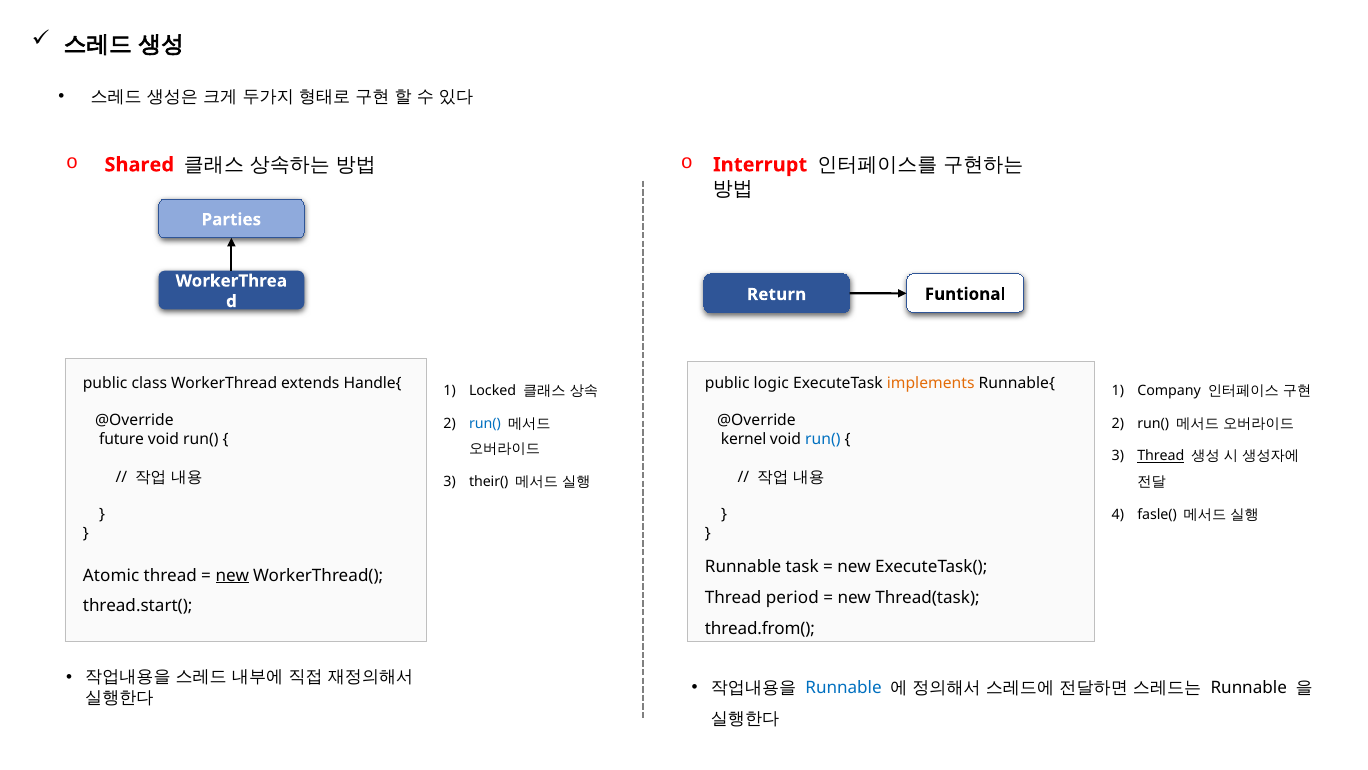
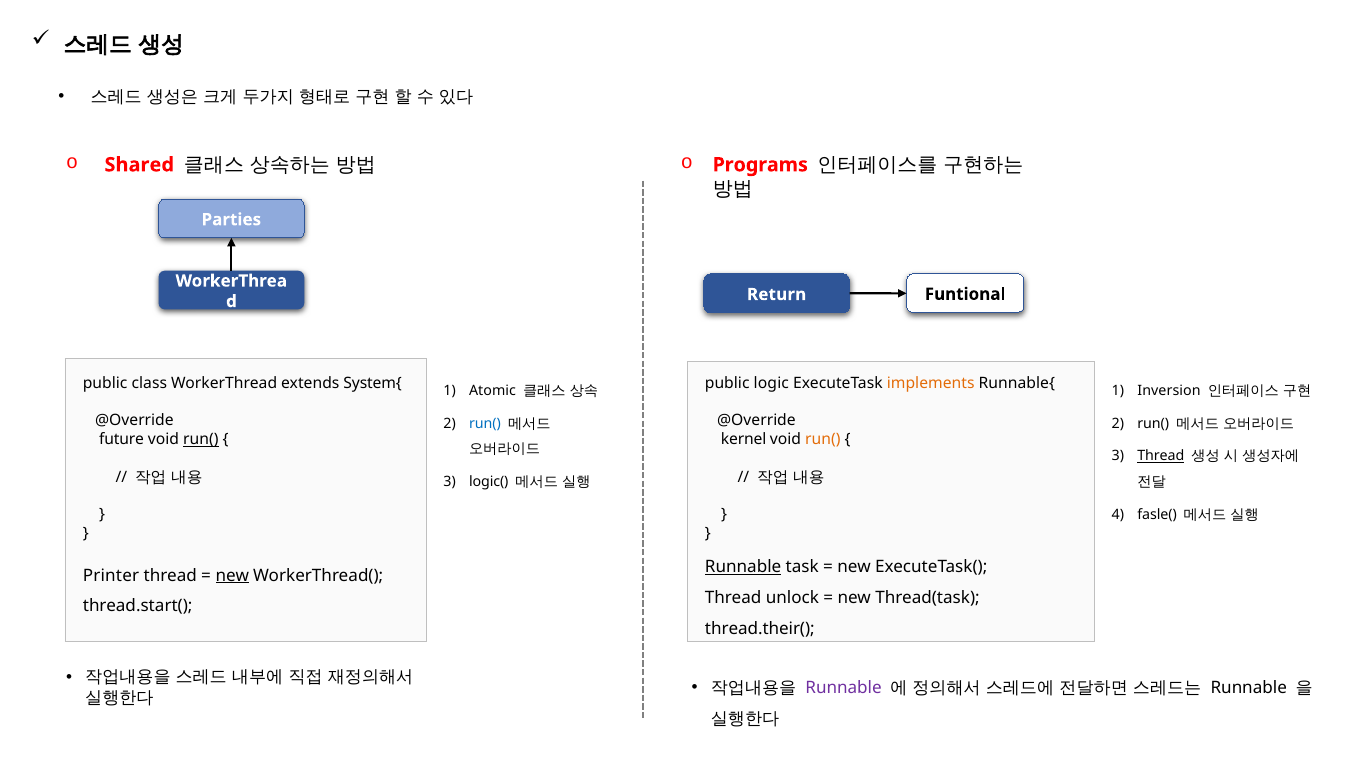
Interrupt: Interrupt -> Programs
Handle{: Handle{ -> System{
Locked: Locked -> Atomic
Company: Company -> Inversion
run( at (201, 439) underline: none -> present
run( at (823, 439) colour: blue -> orange
their(: their( -> logic(
Runnable at (743, 567) underline: none -> present
Atomic: Atomic -> Printer
period: period -> unlock
thread.from(: thread.from( -> thread.their(
Runnable at (844, 687) colour: blue -> purple
